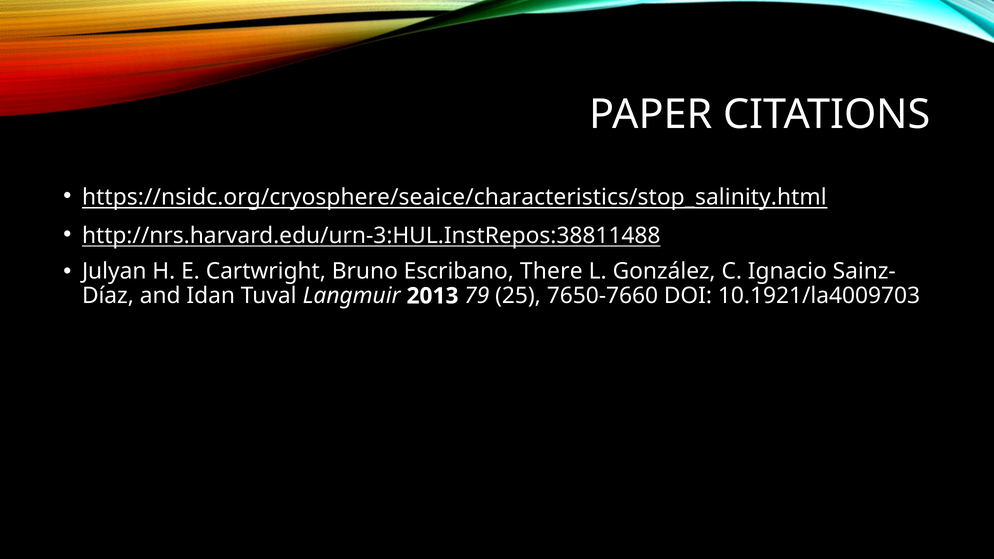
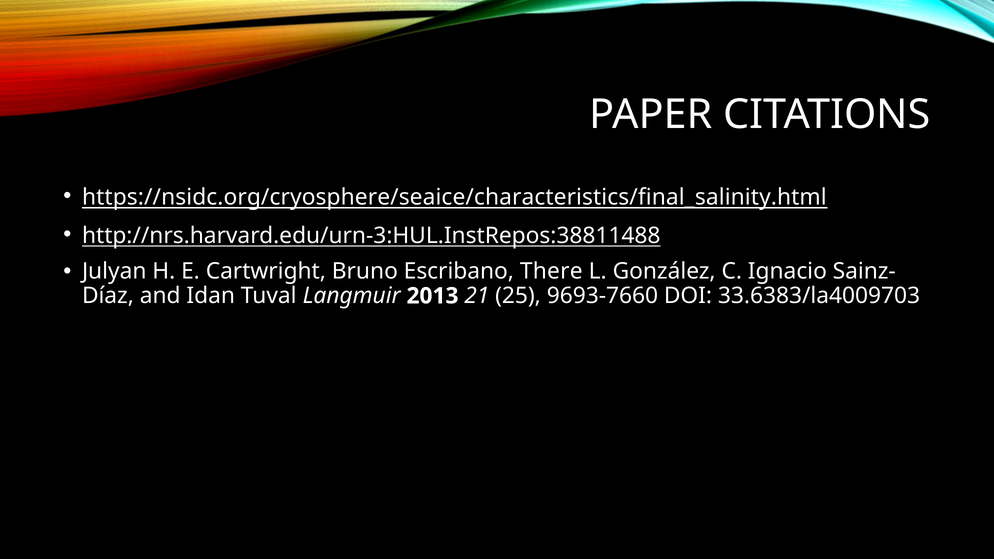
https://nsidc.org/cryosphere/seaice/characteristics/stop_salinity.html: https://nsidc.org/cryosphere/seaice/characteristics/stop_salinity.html -> https://nsidc.org/cryosphere/seaice/characteristics/final_salinity.html
79: 79 -> 21
7650-7660: 7650-7660 -> 9693-7660
10.1921/la4009703: 10.1921/la4009703 -> 33.6383/la4009703
